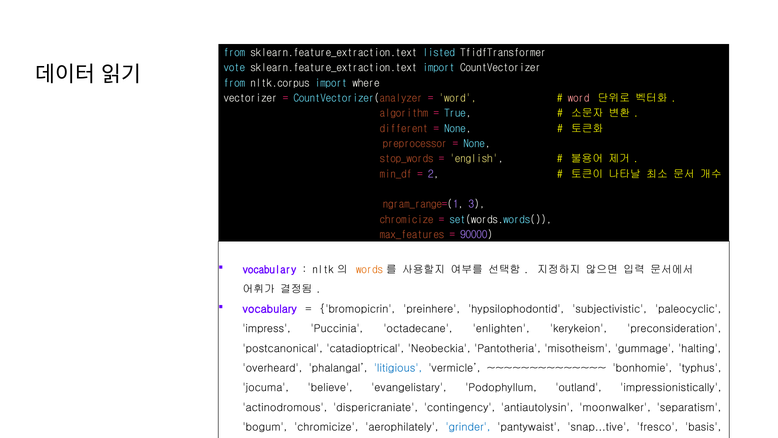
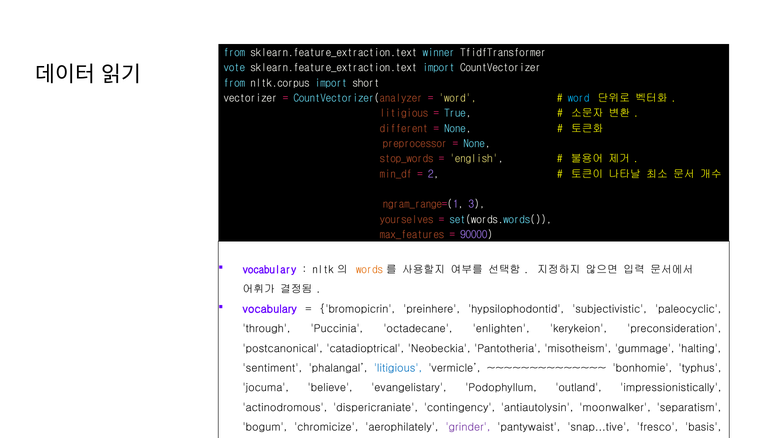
listed: listed -> winner
where: where -> short
word at (579, 98) colour: pink -> light blue
algorithm at (404, 113): algorithm -> litigious
chromicize at (407, 219): chromicize -> yourselves
impress: impress -> through
overheard: overheard -> sentiment
grinder colour: blue -> purple
